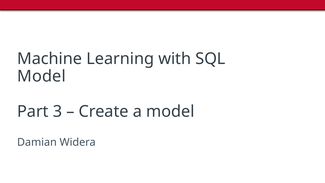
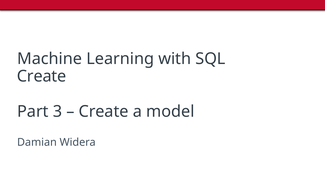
Model at (41, 76): Model -> Create
